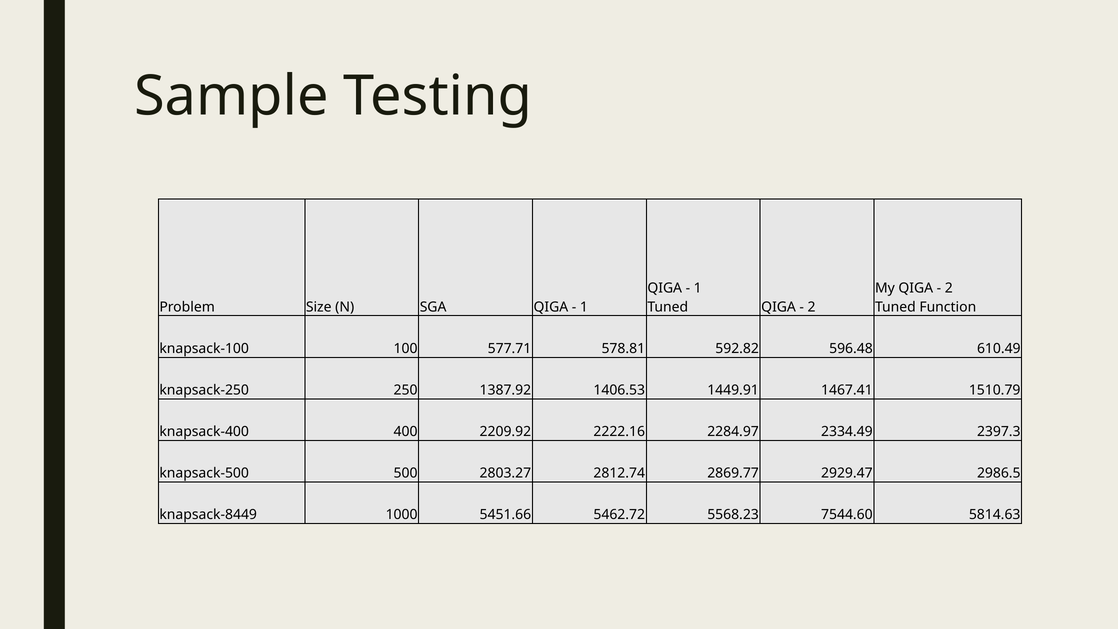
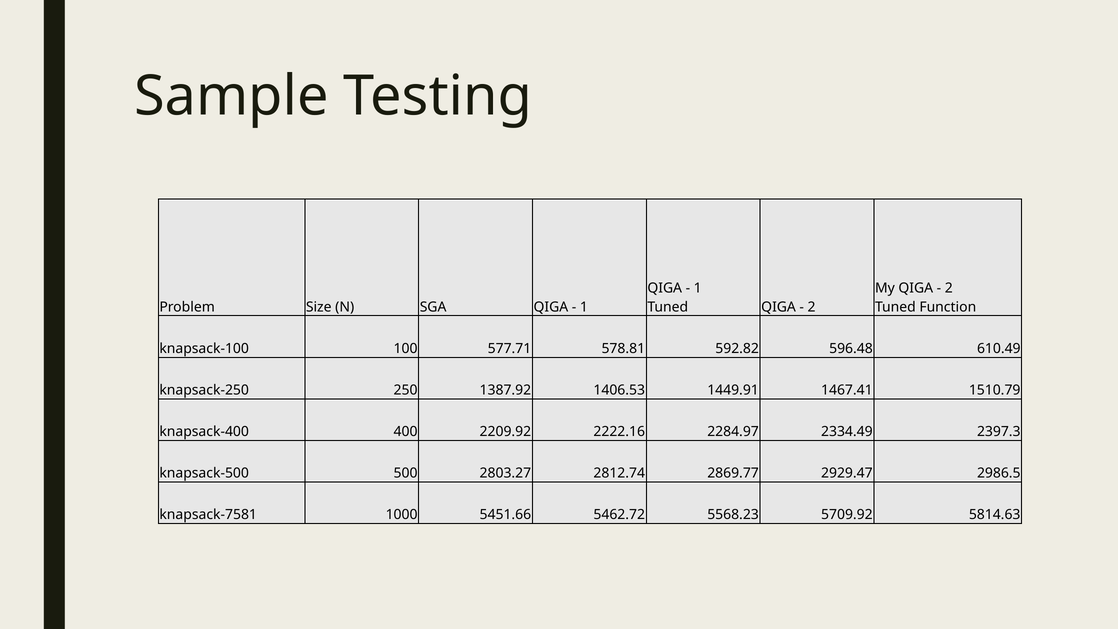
knapsack-8449: knapsack-8449 -> knapsack-7581
7544.60: 7544.60 -> 5709.92
